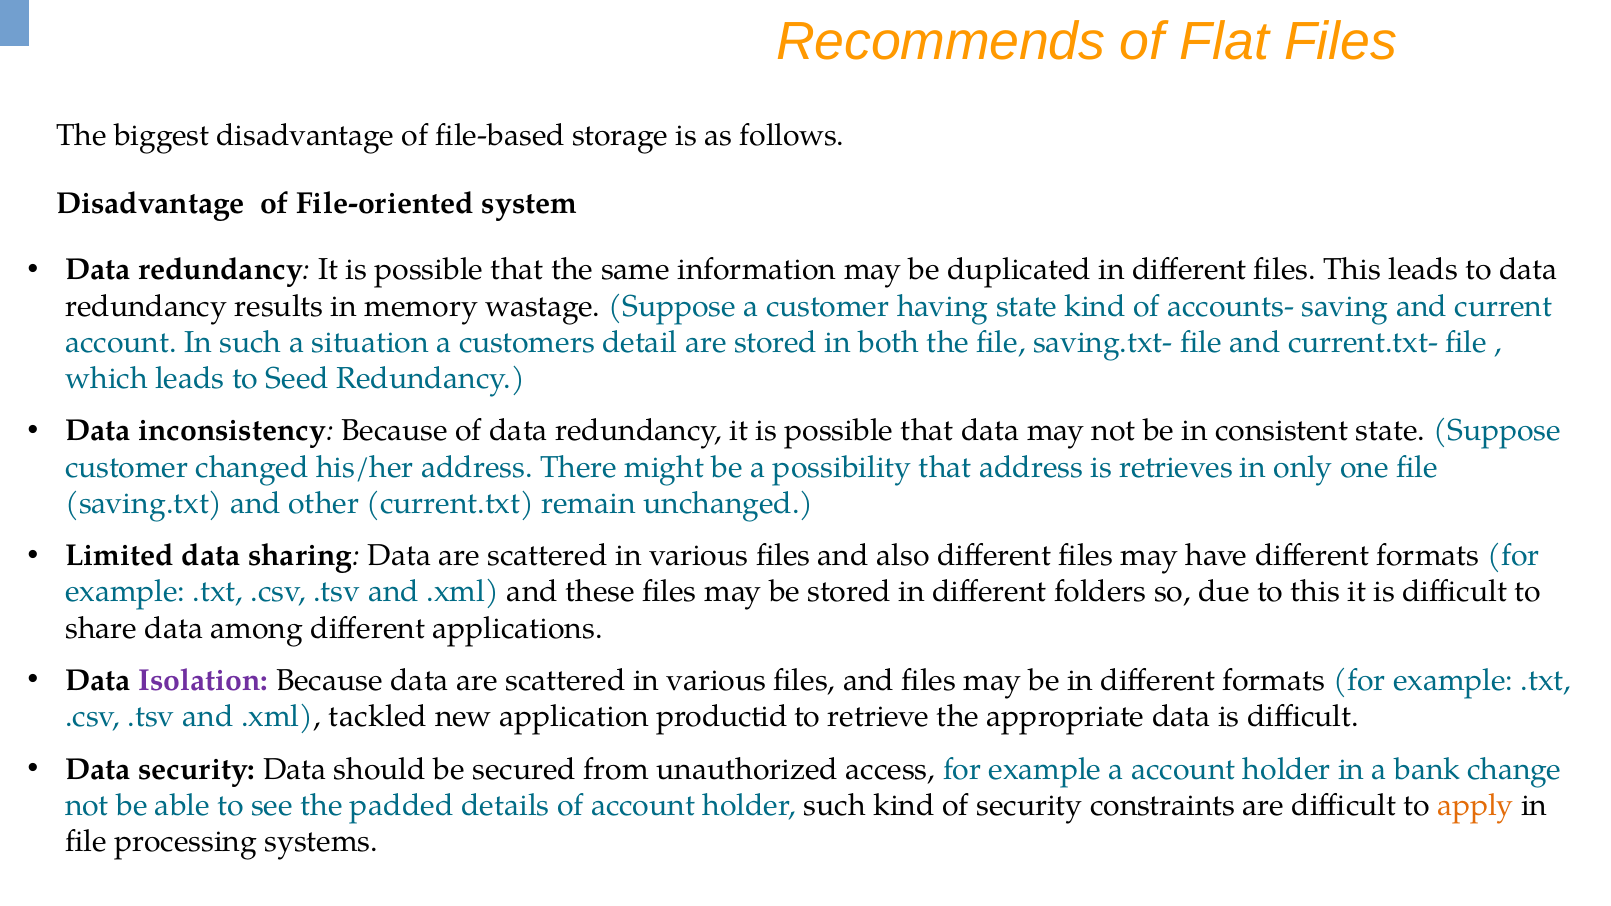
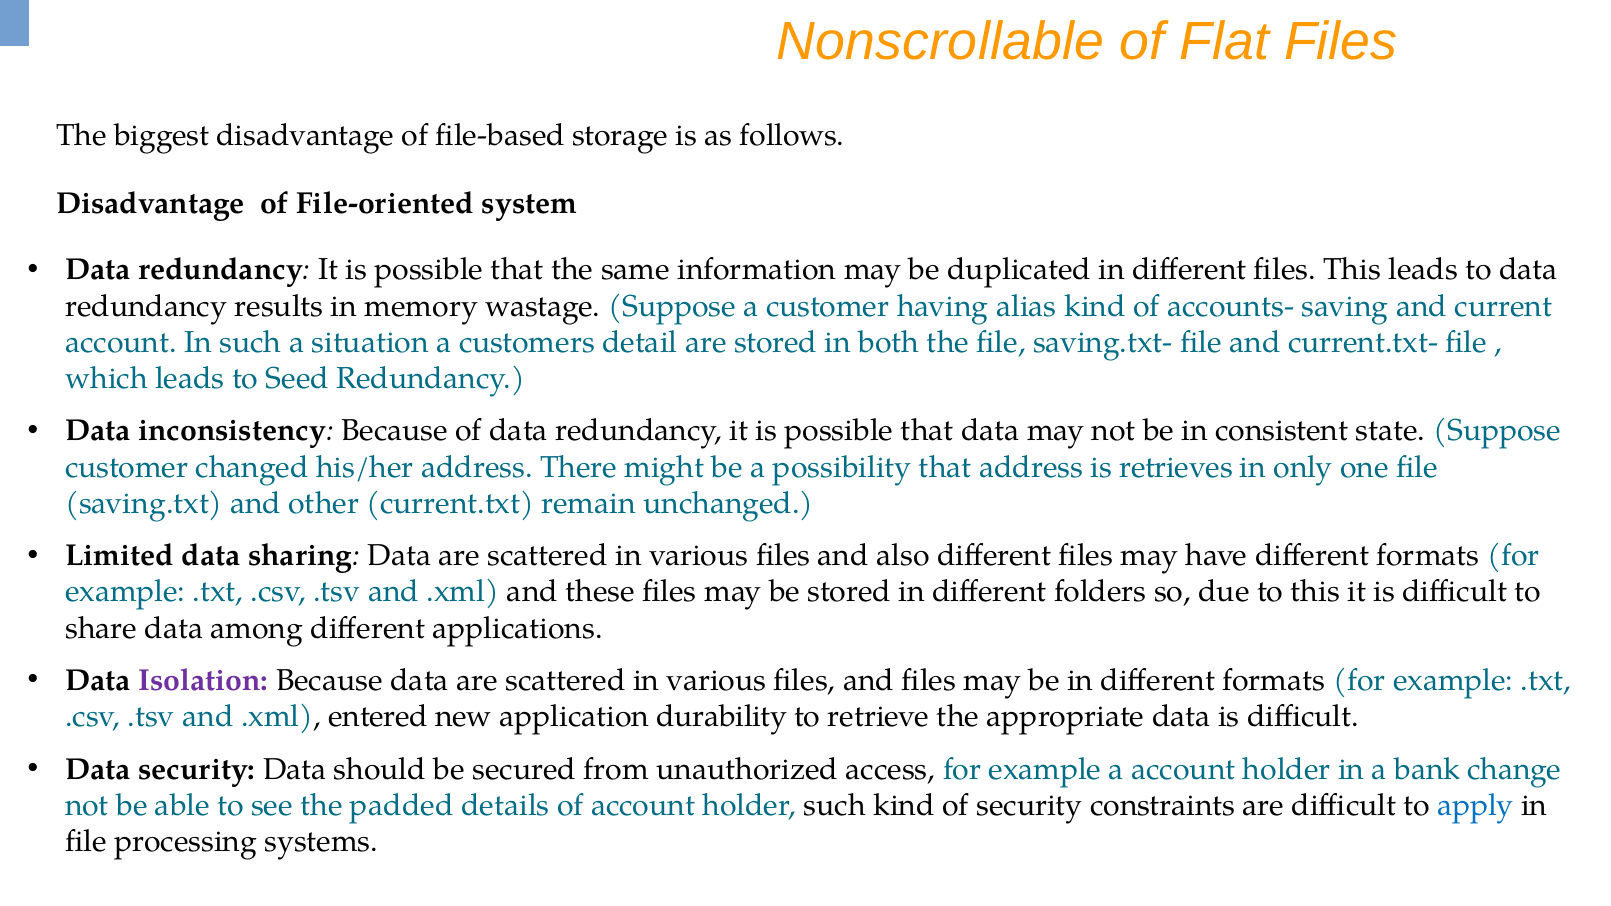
Recommends: Recommends -> Nonscrollable
having state: state -> alias
tackled: tackled -> entered
productid: productid -> durability
apply colour: orange -> blue
